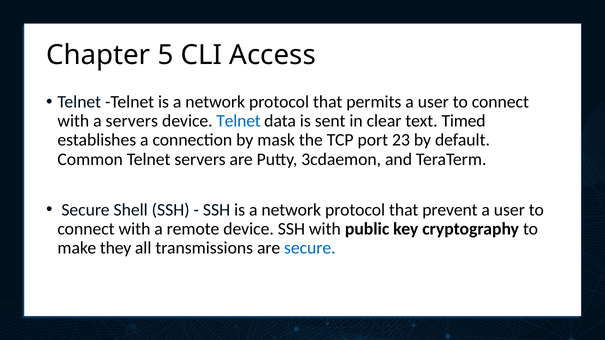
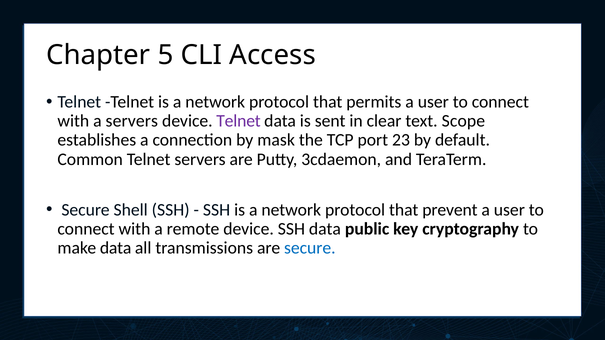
Telnet at (239, 121) colour: blue -> purple
Timed: Timed -> Scope
SSH with: with -> data
make they: they -> data
